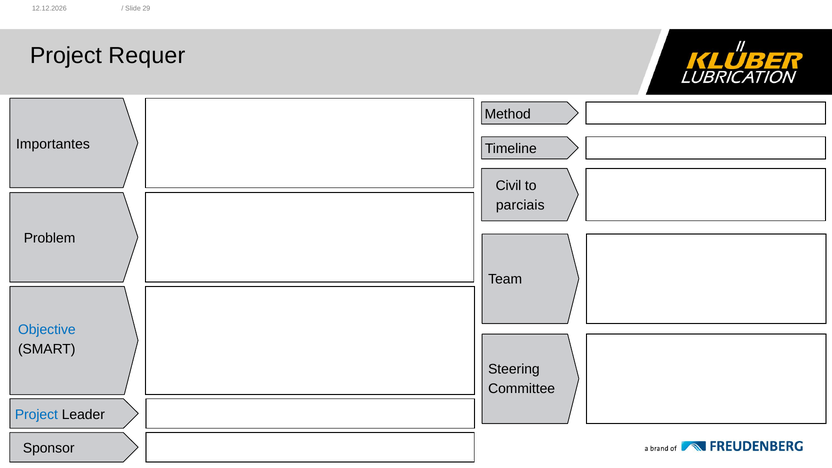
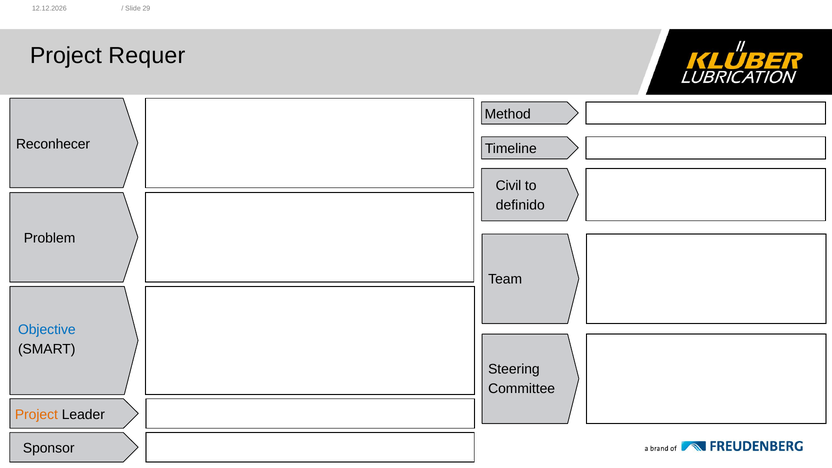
Importantes: Importantes -> Reconhecer
parciais: parciais -> definido
Project at (36, 414) colour: blue -> orange
